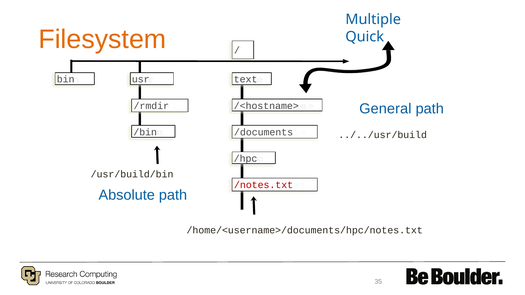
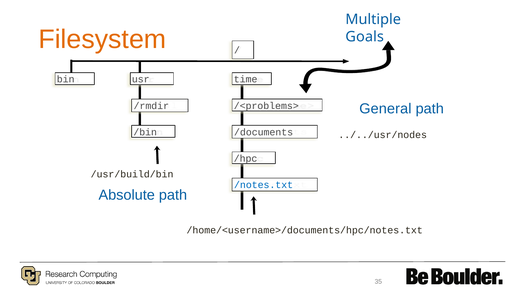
Quick: Quick -> Goals
text: text -> time
/<hostname>: /<hostname> -> /<problems>
../../usr/build: ../../usr/build -> ../../usr/nodes
/notes.txt colour: red -> blue
